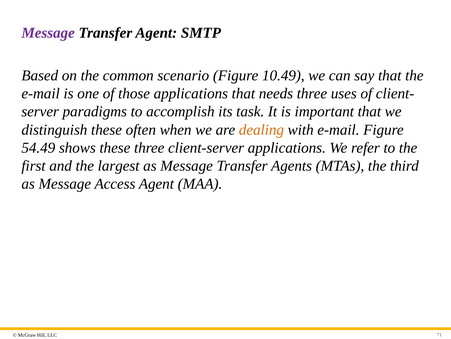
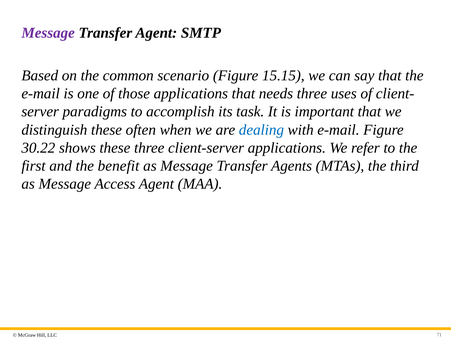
10.49: 10.49 -> 15.15
dealing colour: orange -> blue
54.49: 54.49 -> 30.22
largest: largest -> benefit
